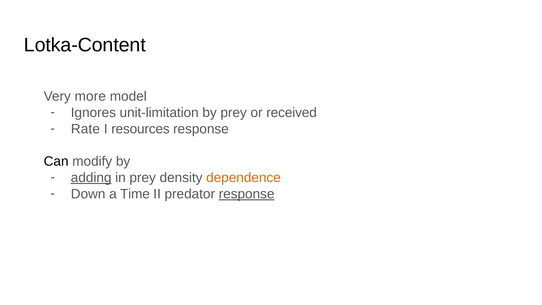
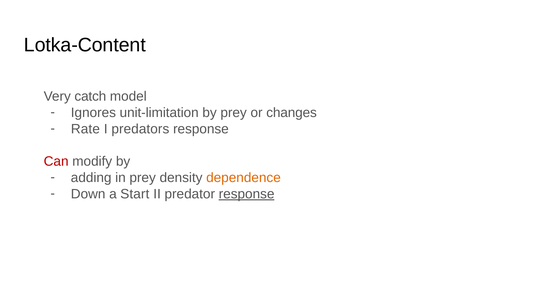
more: more -> catch
received: received -> changes
resources: resources -> predators
Can colour: black -> red
adding underline: present -> none
Time: Time -> Start
